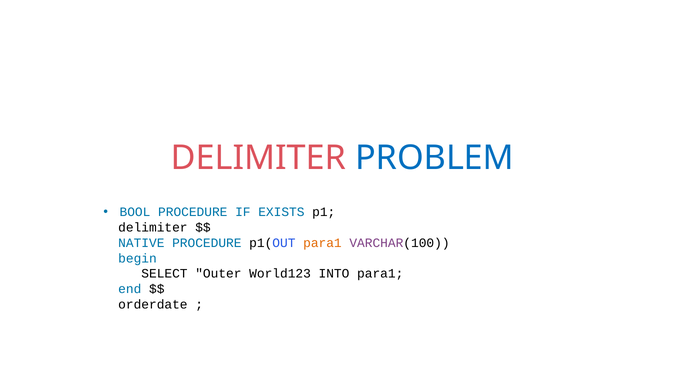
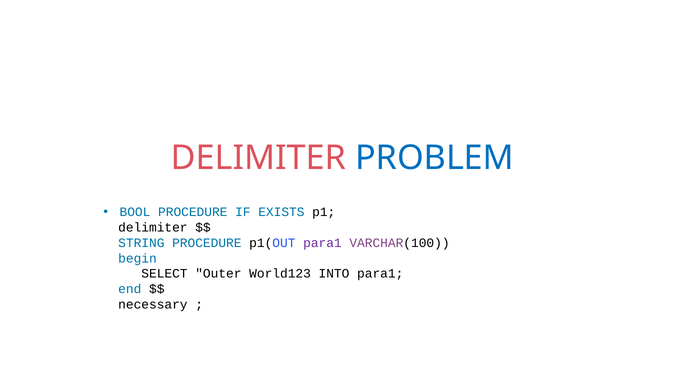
NATIVE: NATIVE -> STRING
para1 at (322, 243) colour: orange -> purple
orderdate: orderdate -> necessary
